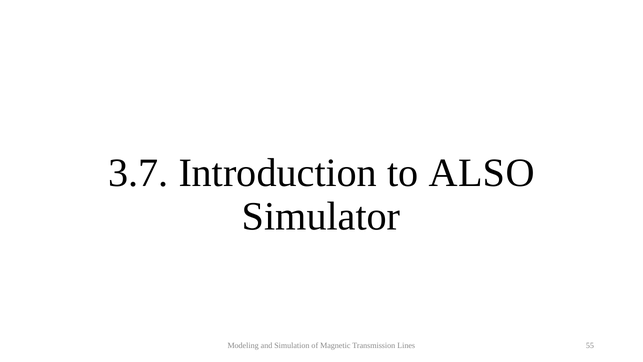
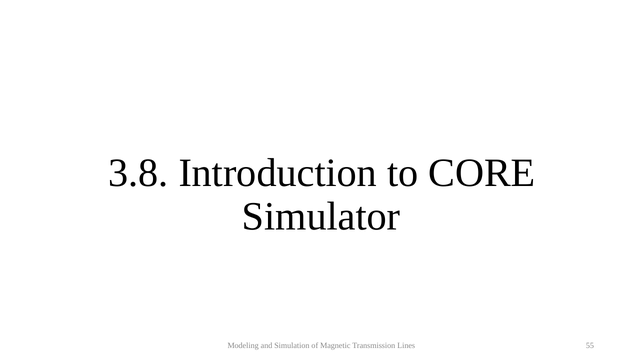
3.7: 3.7 -> 3.8
ALSO: ALSO -> CORE
